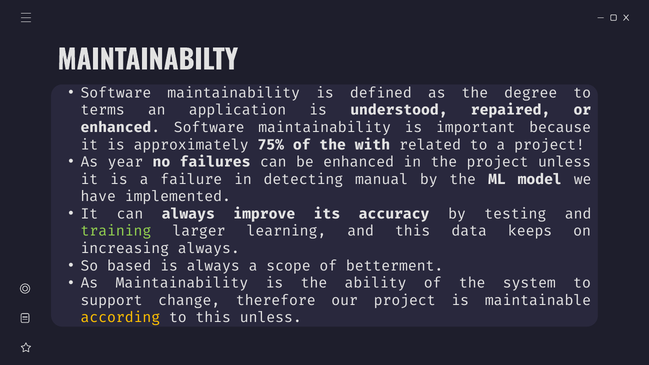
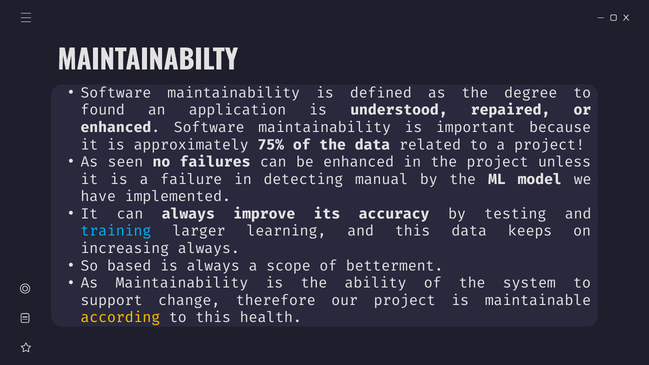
terms: terms -> found
the with: with -> data
year: year -> seen
training colour: light green -> light blue
this unless: unless -> health
